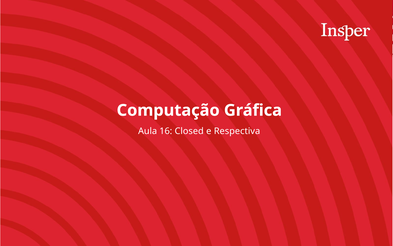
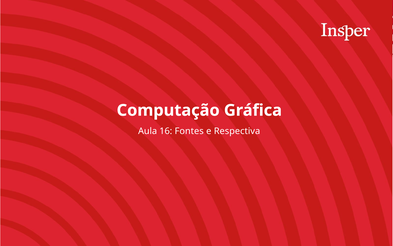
Closed: Closed -> Fontes
